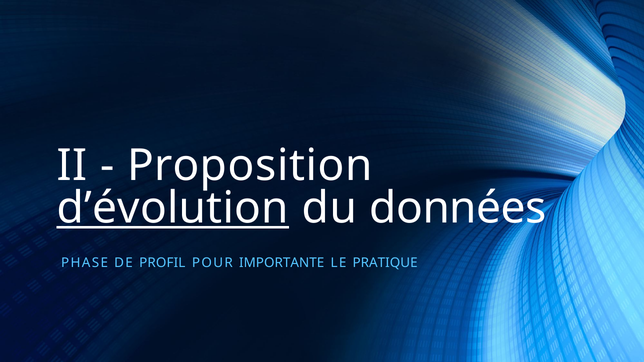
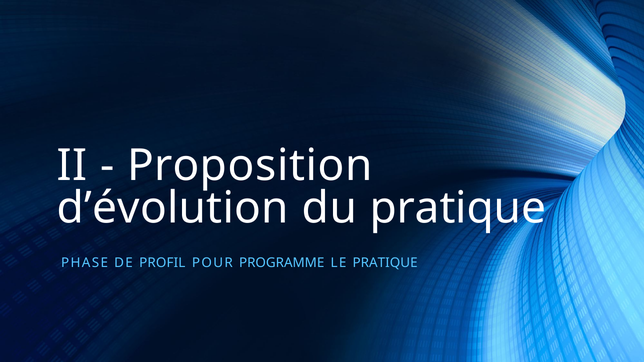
d’évolution underline: present -> none
du données: données -> pratique
IMPORTANTE: IMPORTANTE -> PROGRAMME
